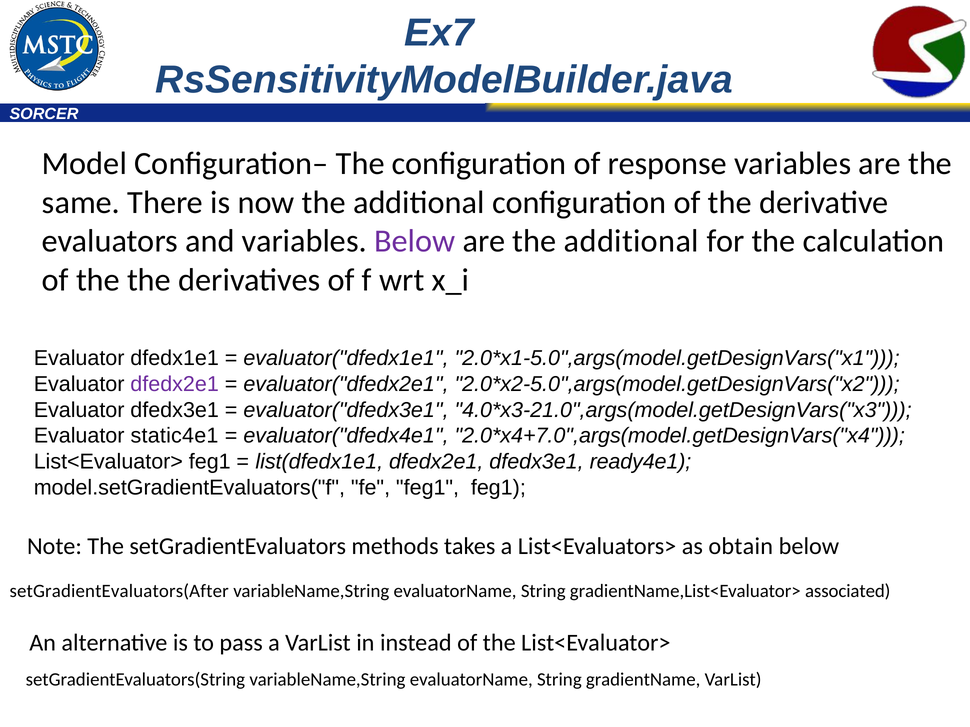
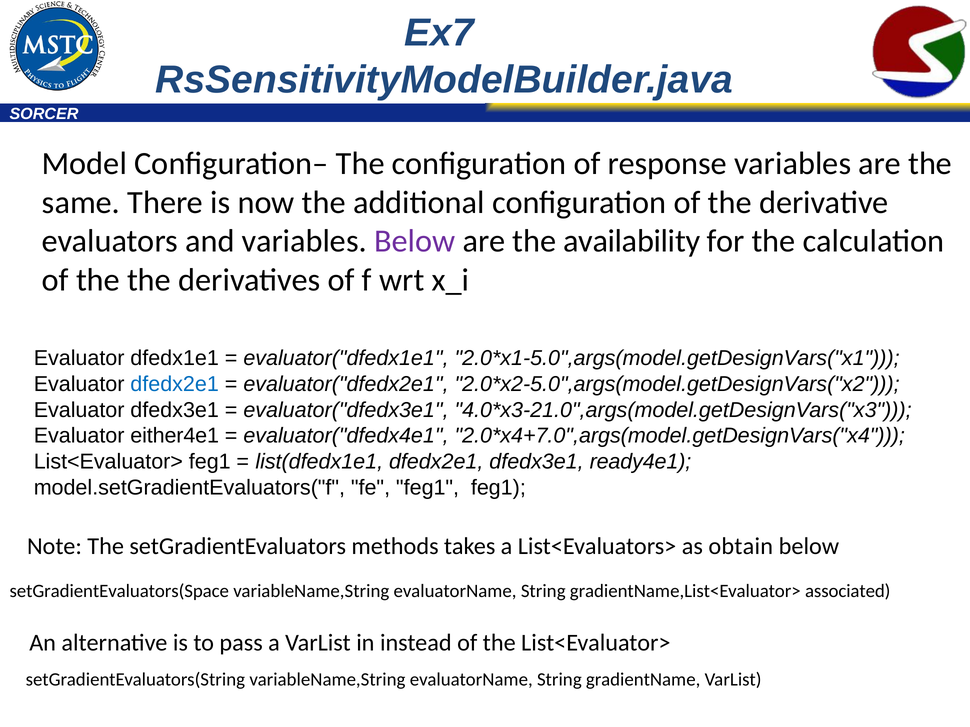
are the additional: additional -> availability
dfedx2e1 at (175, 384) colour: purple -> blue
static4e1: static4e1 -> either4e1
setGradientEvaluators(After: setGradientEvaluators(After -> setGradientEvaluators(Space
